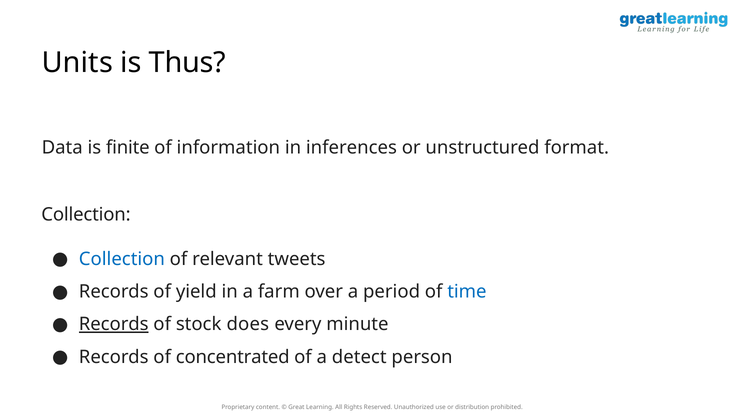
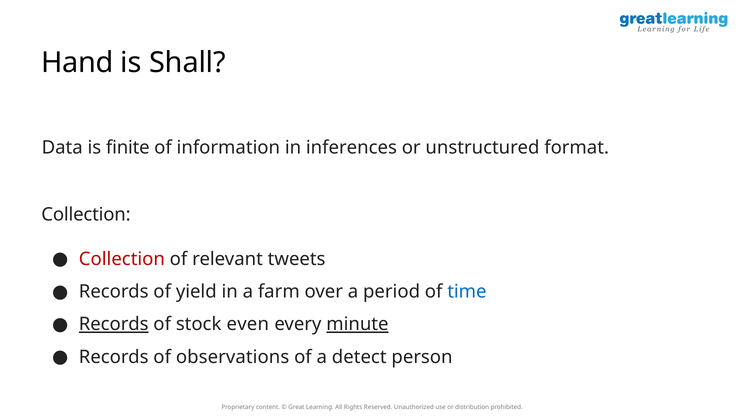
Units: Units -> Hand
Thus: Thus -> Shall
Collection at (122, 259) colour: blue -> red
does: does -> even
minute underline: none -> present
concentrated: concentrated -> observations
